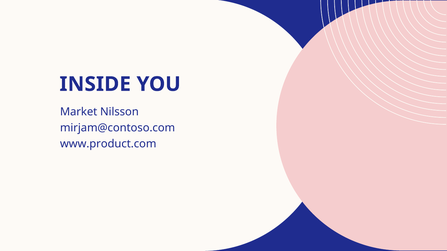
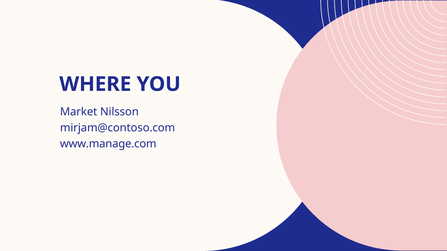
INSIDE: INSIDE -> WHERE
www.product.com: www.product.com -> www.manage.com
